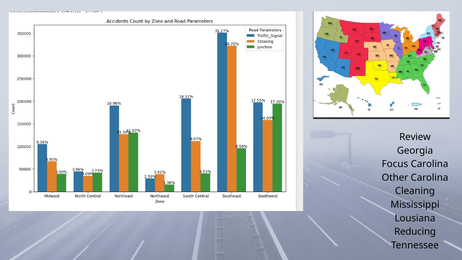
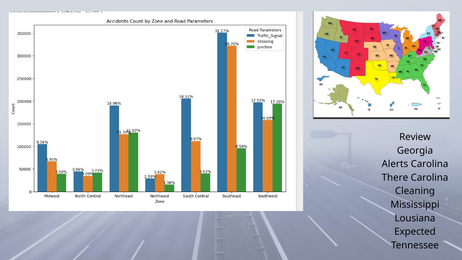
Focus: Focus -> Alerts
Other: Other -> There
Reducing: Reducing -> Expected
